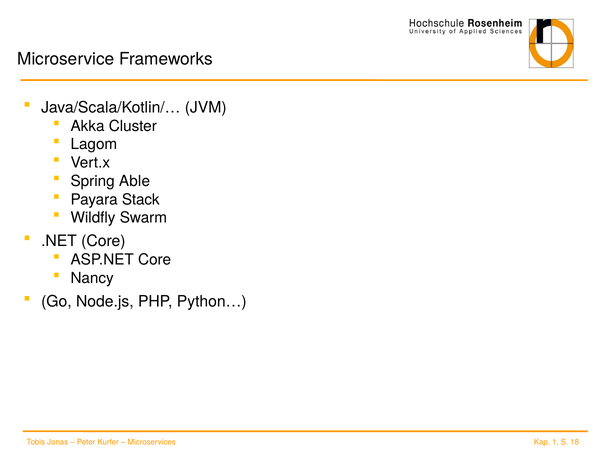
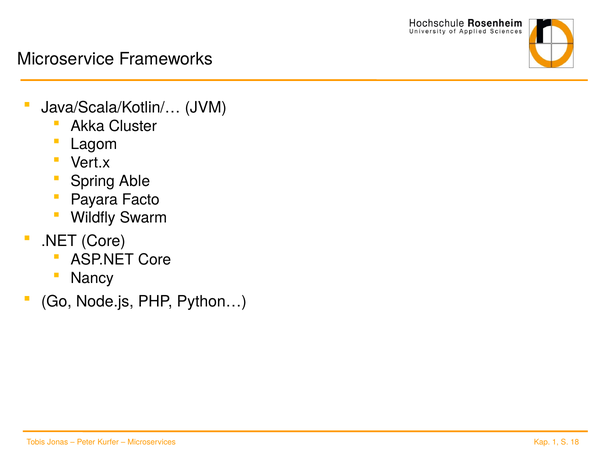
Stack: Stack -> Facto
